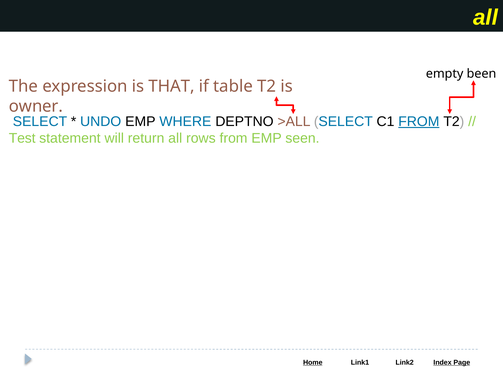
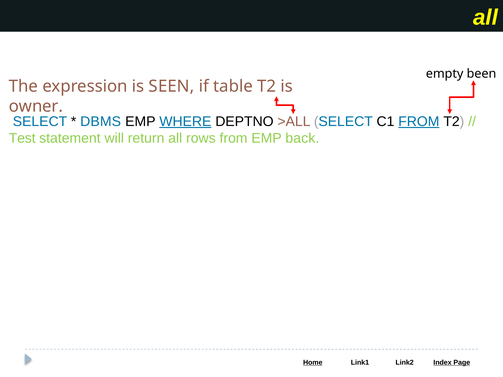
THAT: THAT -> SEEN
UNDO: UNDO -> DBMS
WHERE underline: none -> present
seen: seen -> back
